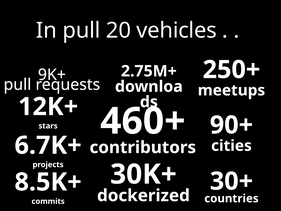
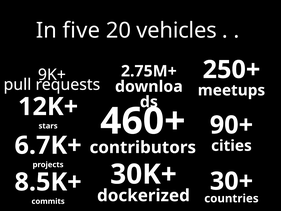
In pull: pull -> five
